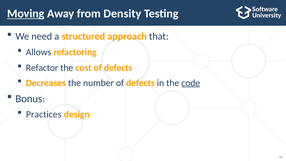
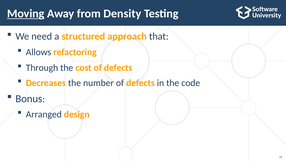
Refactor: Refactor -> Through
code underline: present -> none
Practices: Practices -> Arranged
